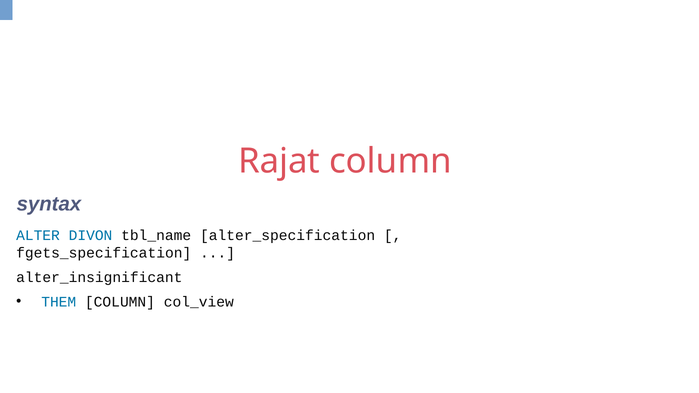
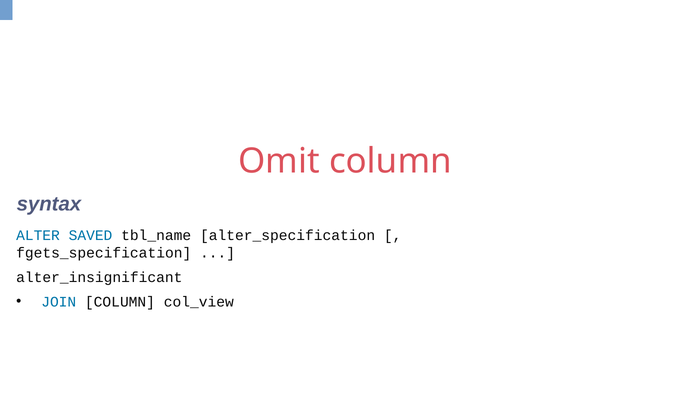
Rajat: Rajat -> Omit
DIVON: DIVON -> SAVED
THEM: THEM -> JOIN
